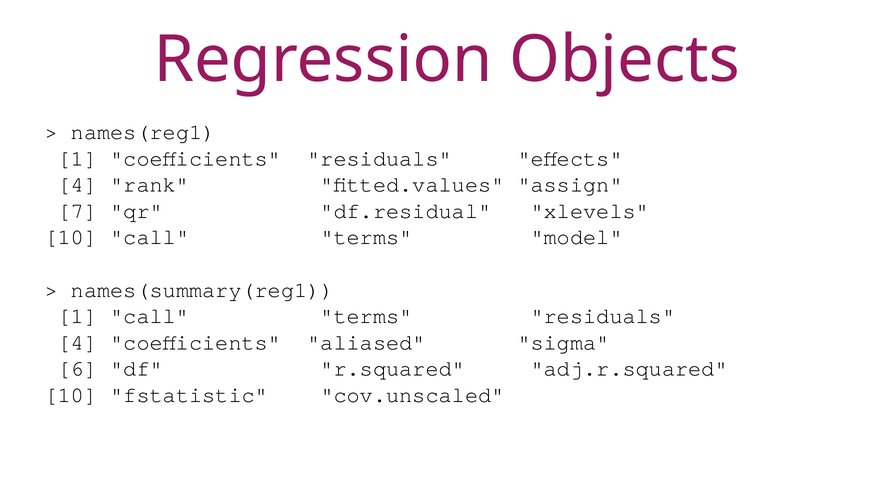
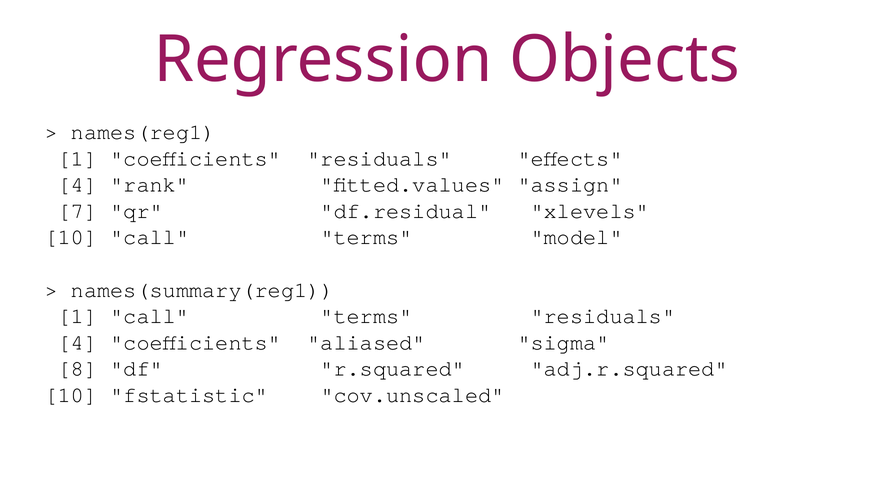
6: 6 -> 8
